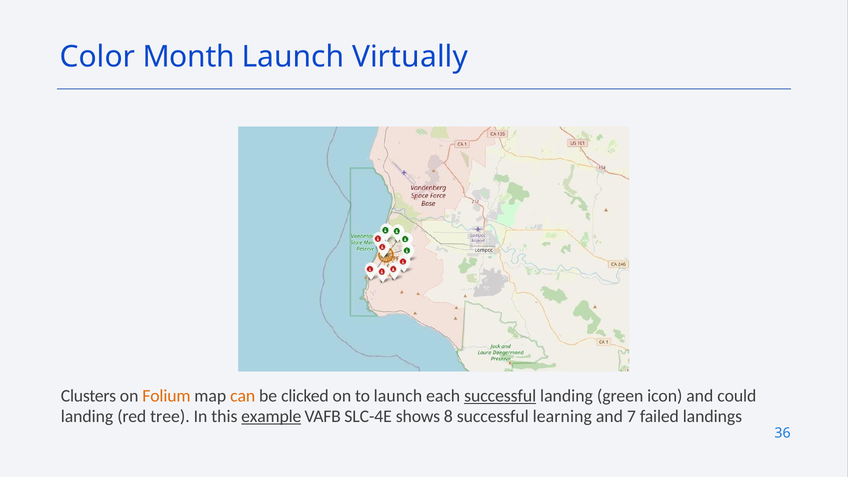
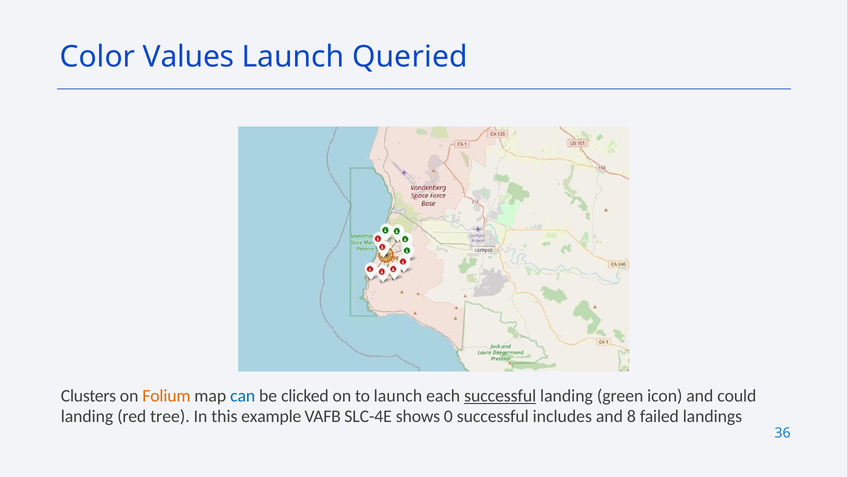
Month: Month -> Values
Virtually: Virtually -> Queried
can colour: orange -> blue
example underline: present -> none
8: 8 -> 0
learning: learning -> includes
7: 7 -> 8
